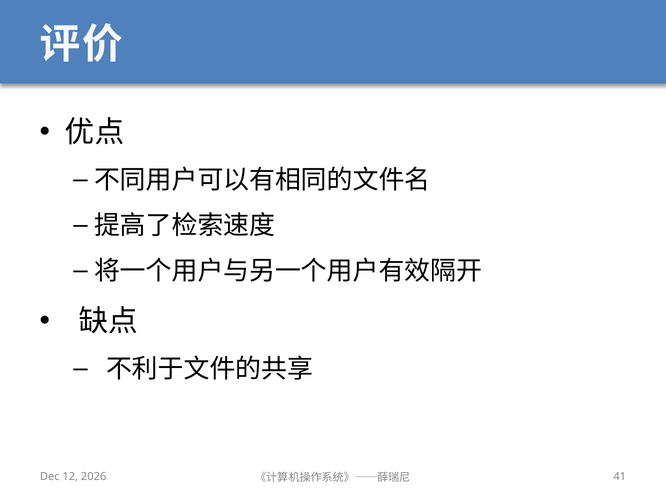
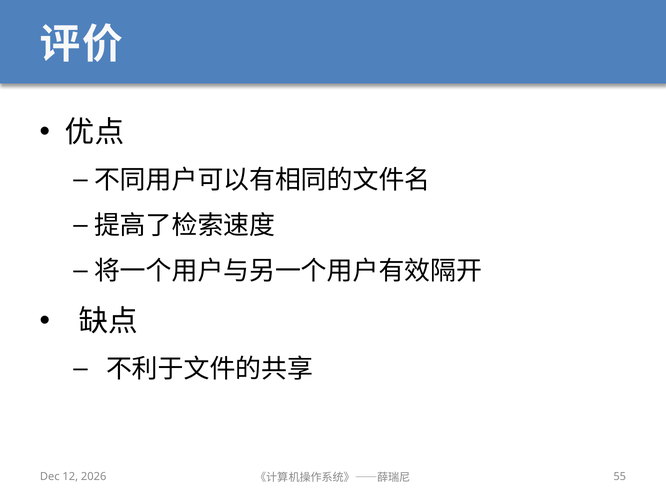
41: 41 -> 55
